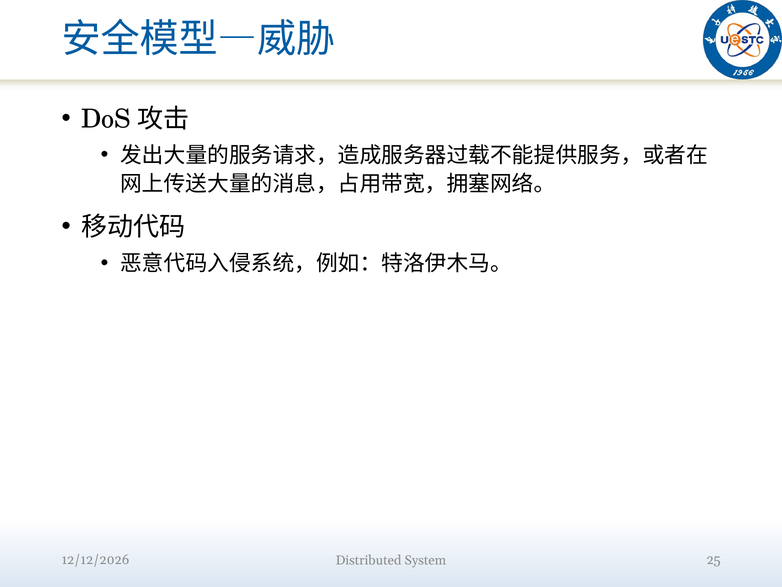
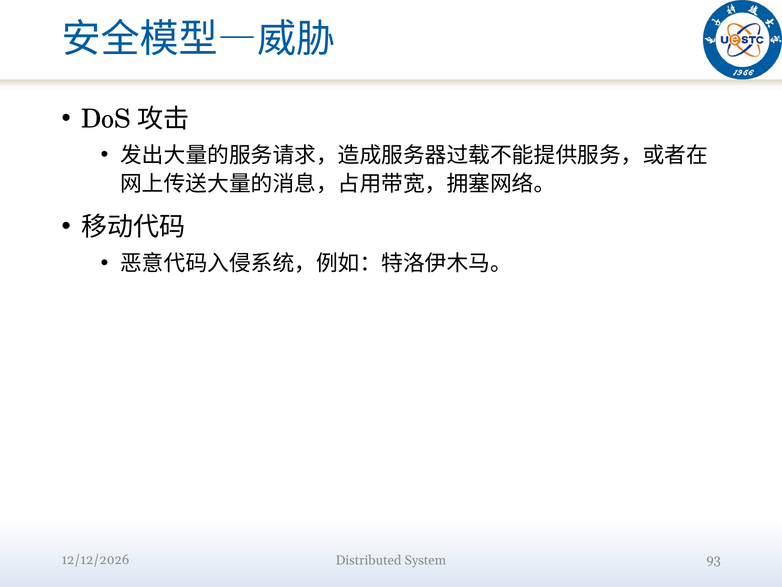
25: 25 -> 93
